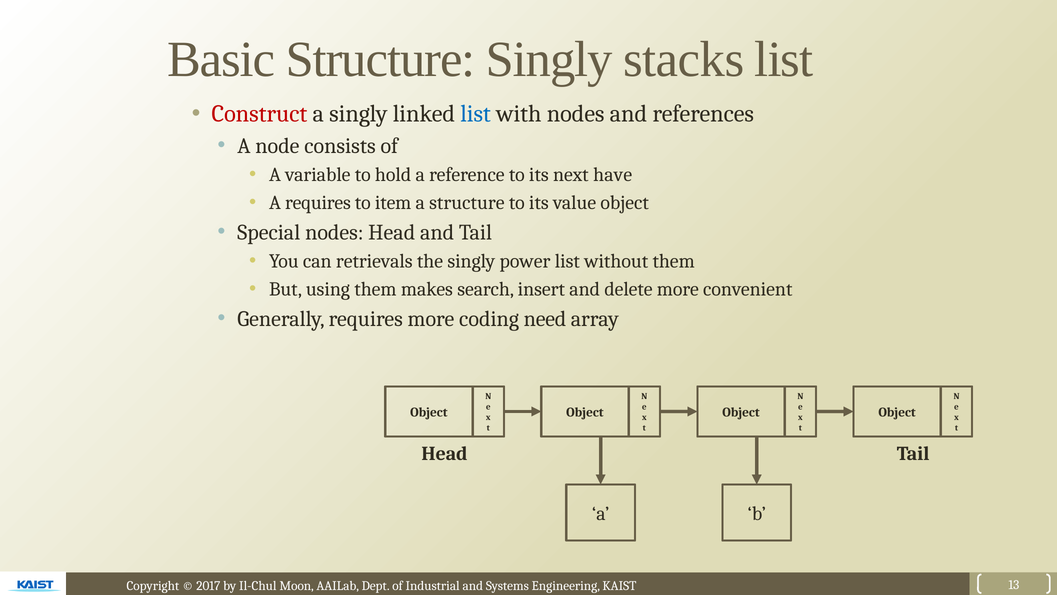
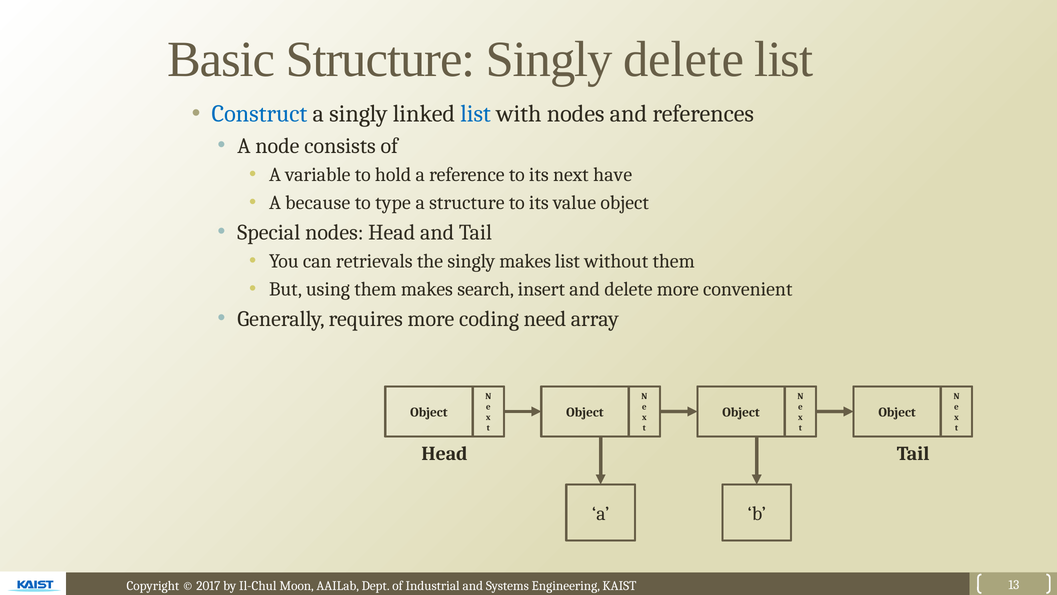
Singly stacks: stacks -> delete
Construct colour: red -> blue
A requires: requires -> because
item: item -> type
singly power: power -> makes
